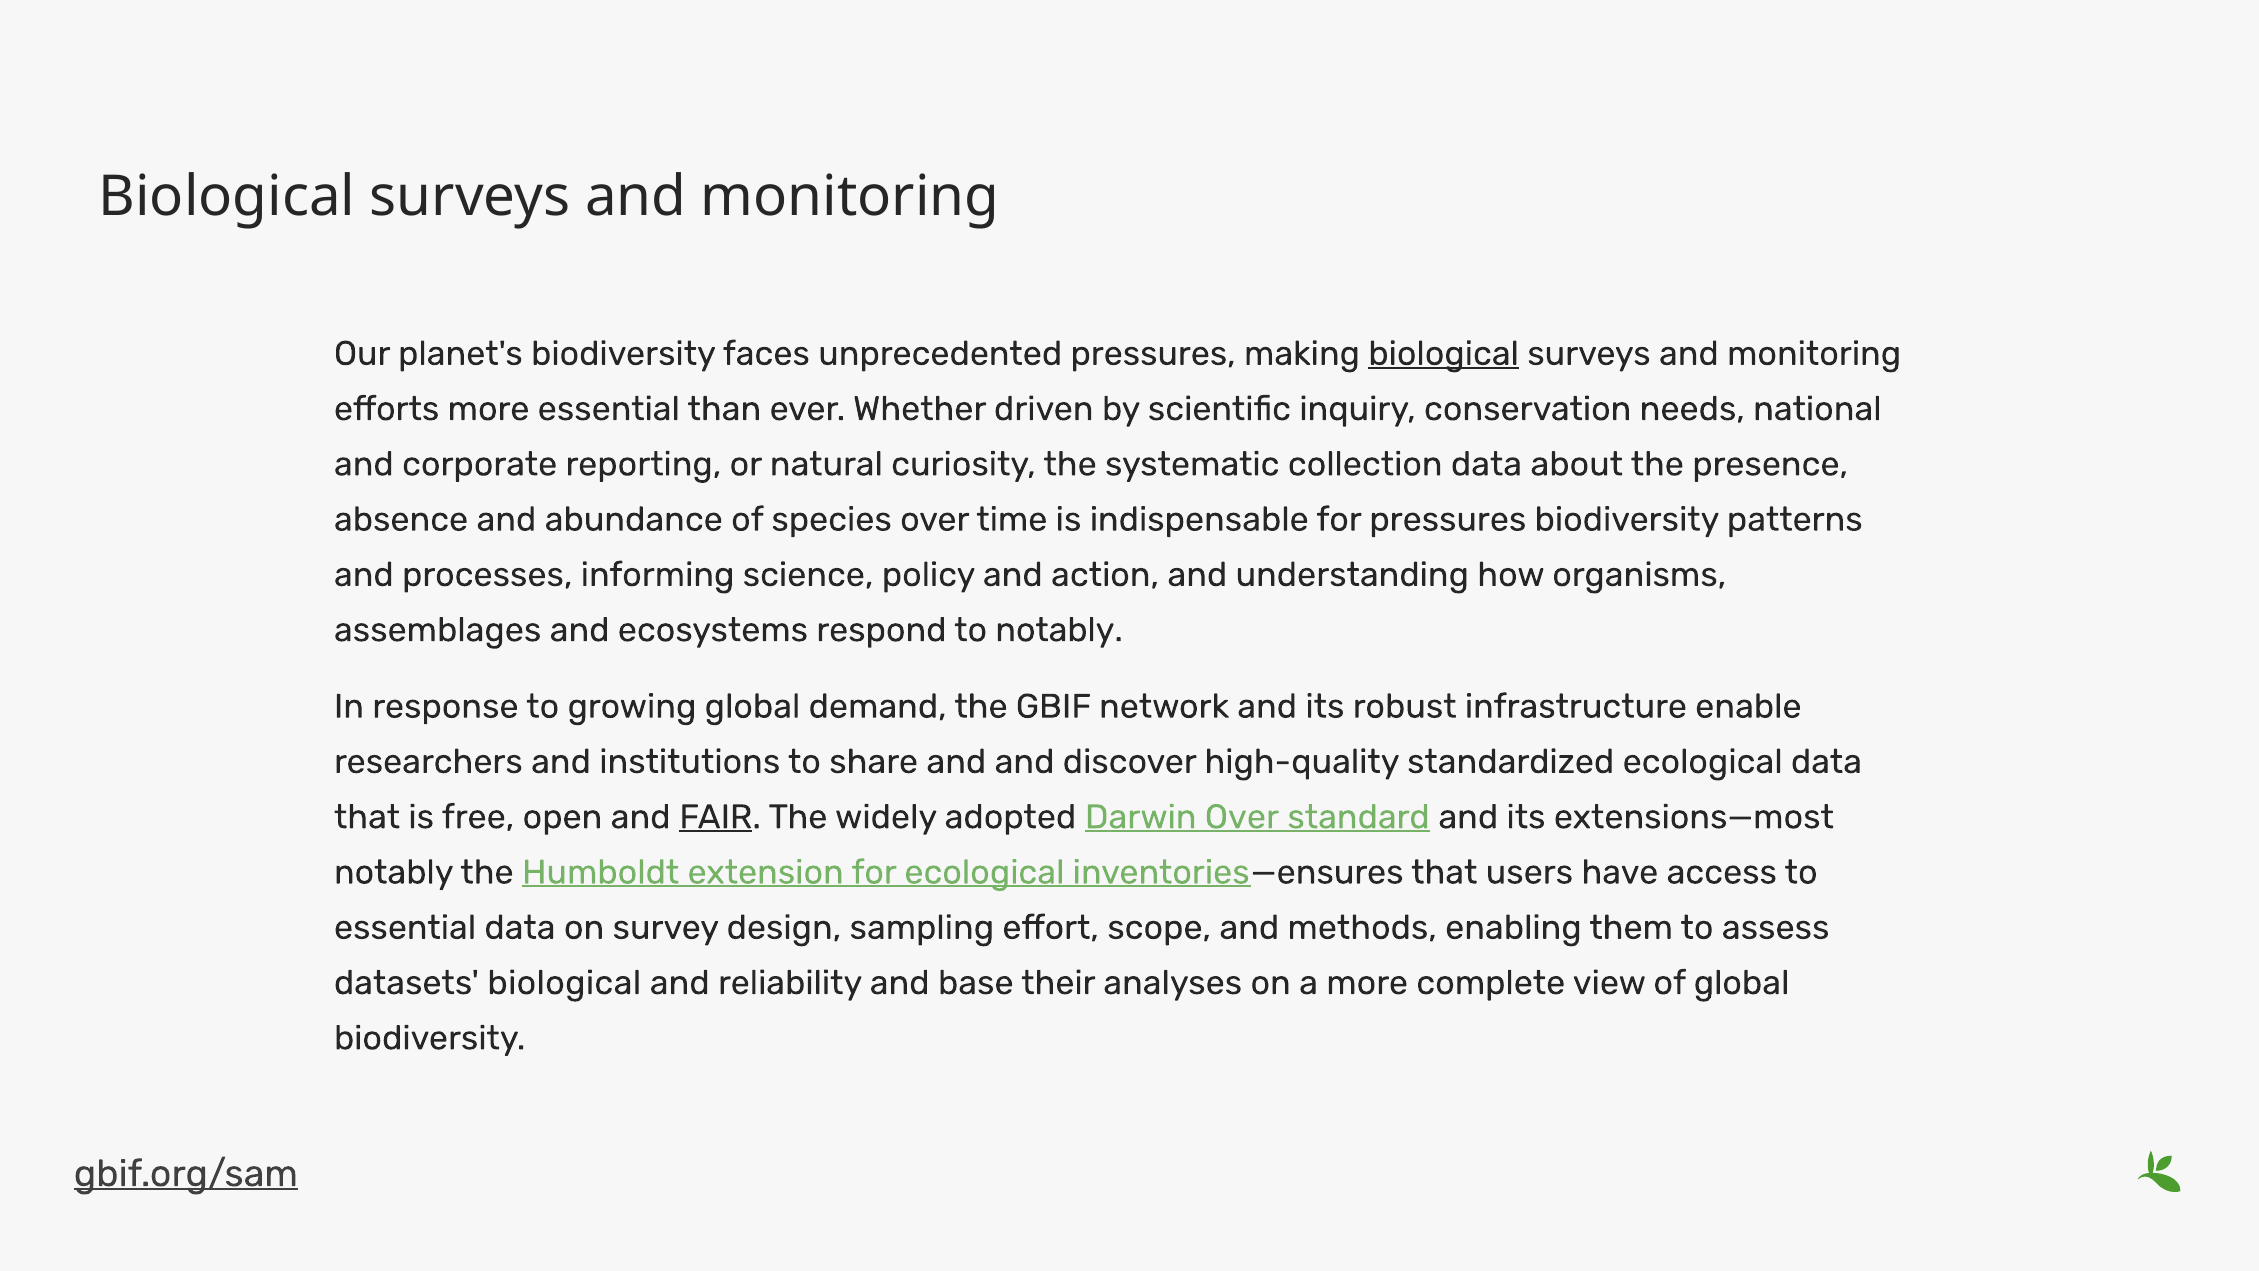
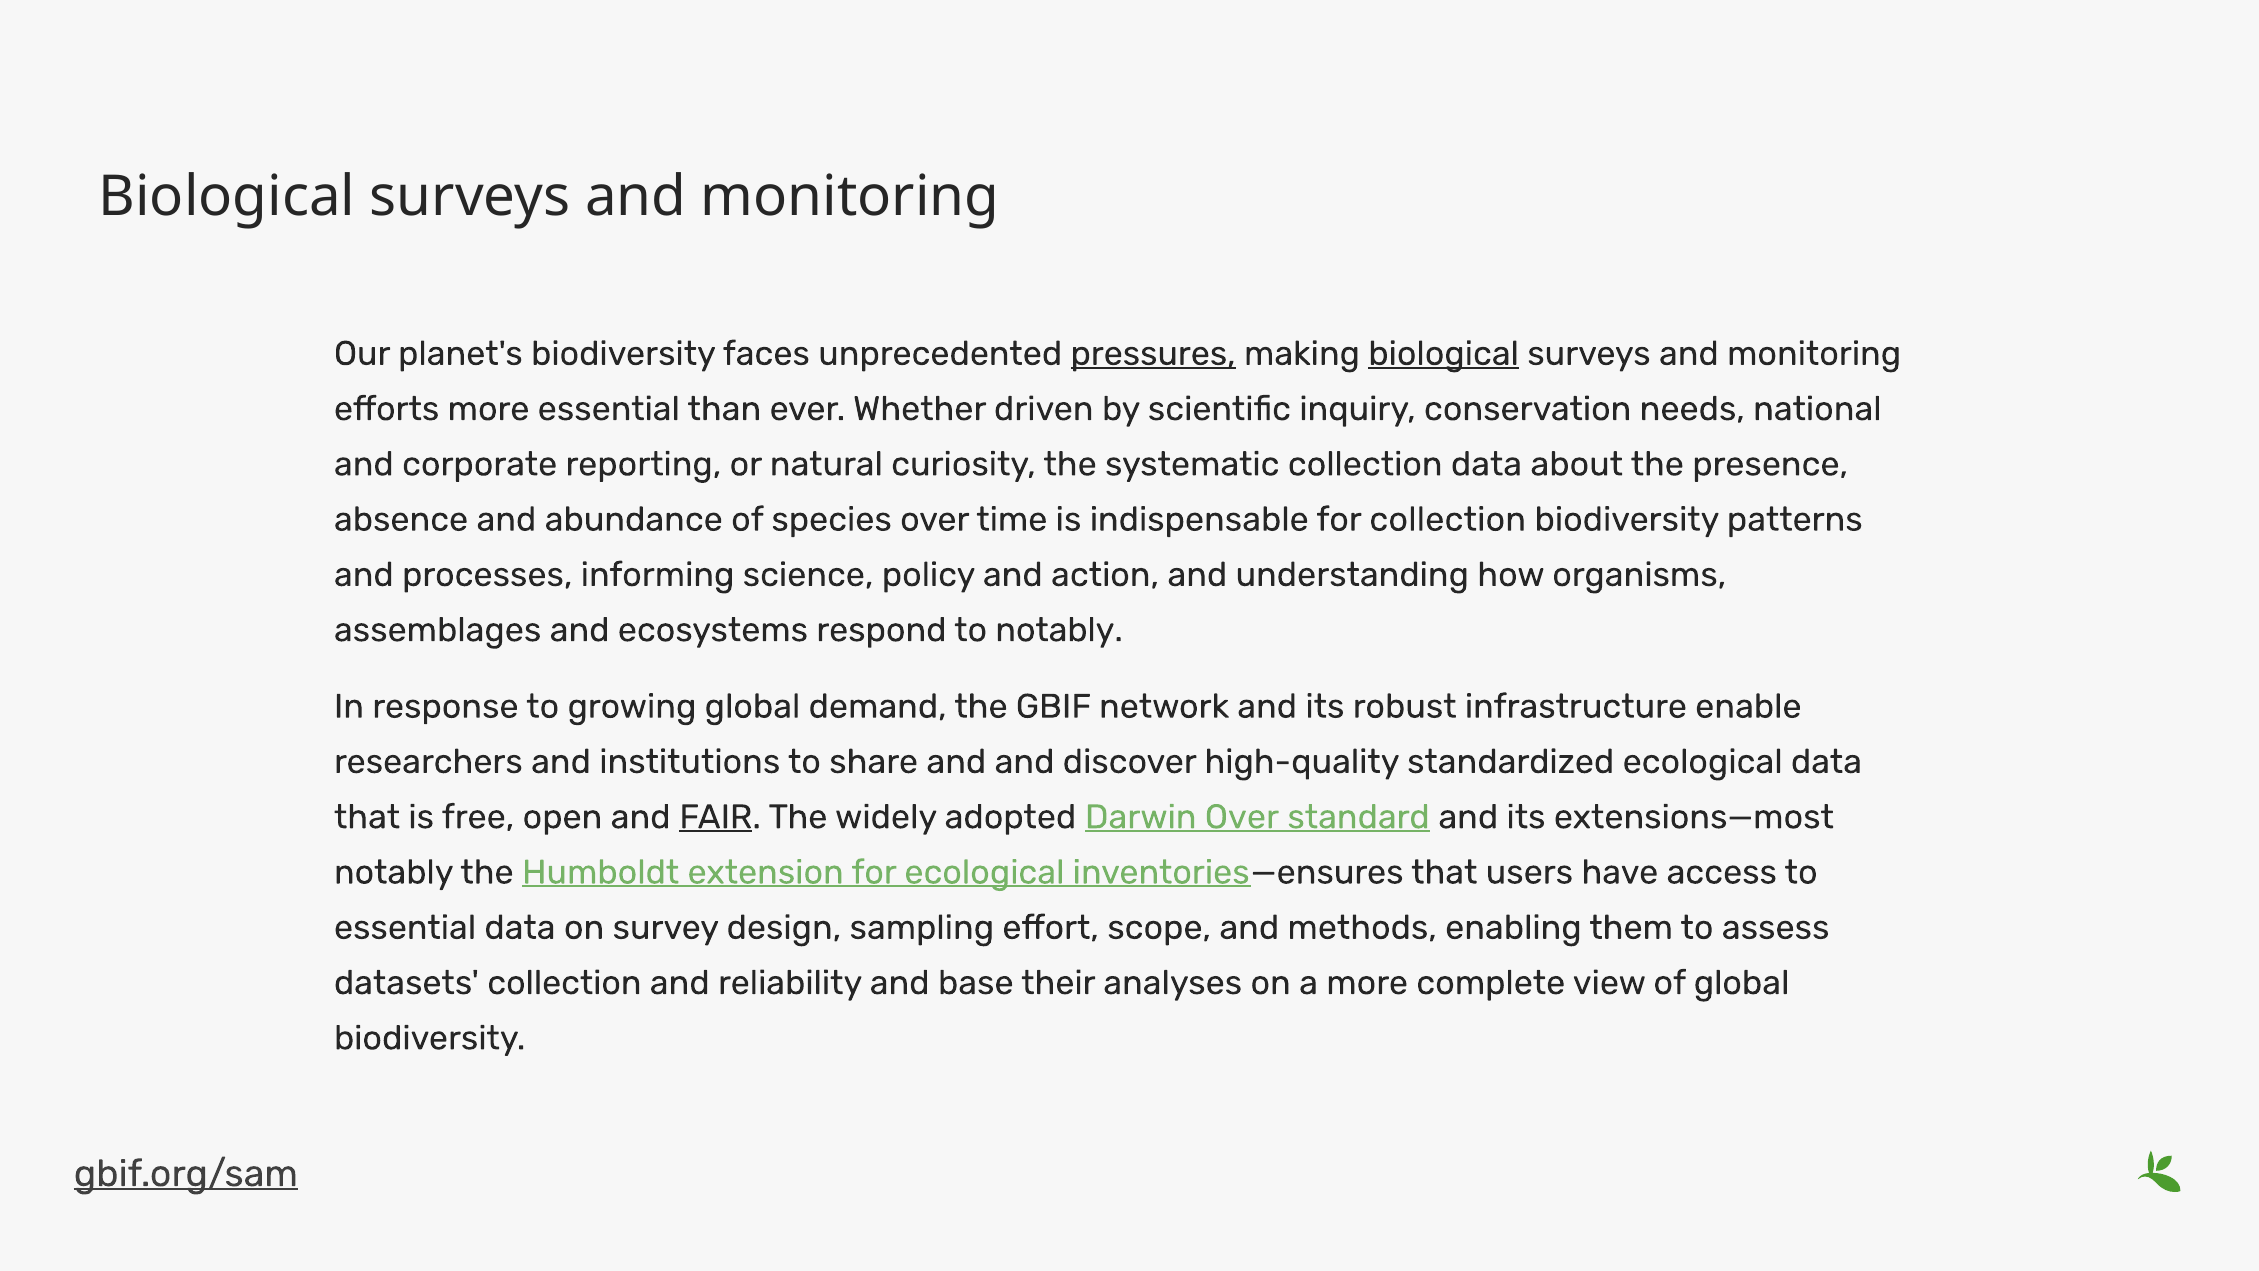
pressures at (1153, 354) underline: none -> present
for pressures: pressures -> collection
datasets biological: biological -> collection
